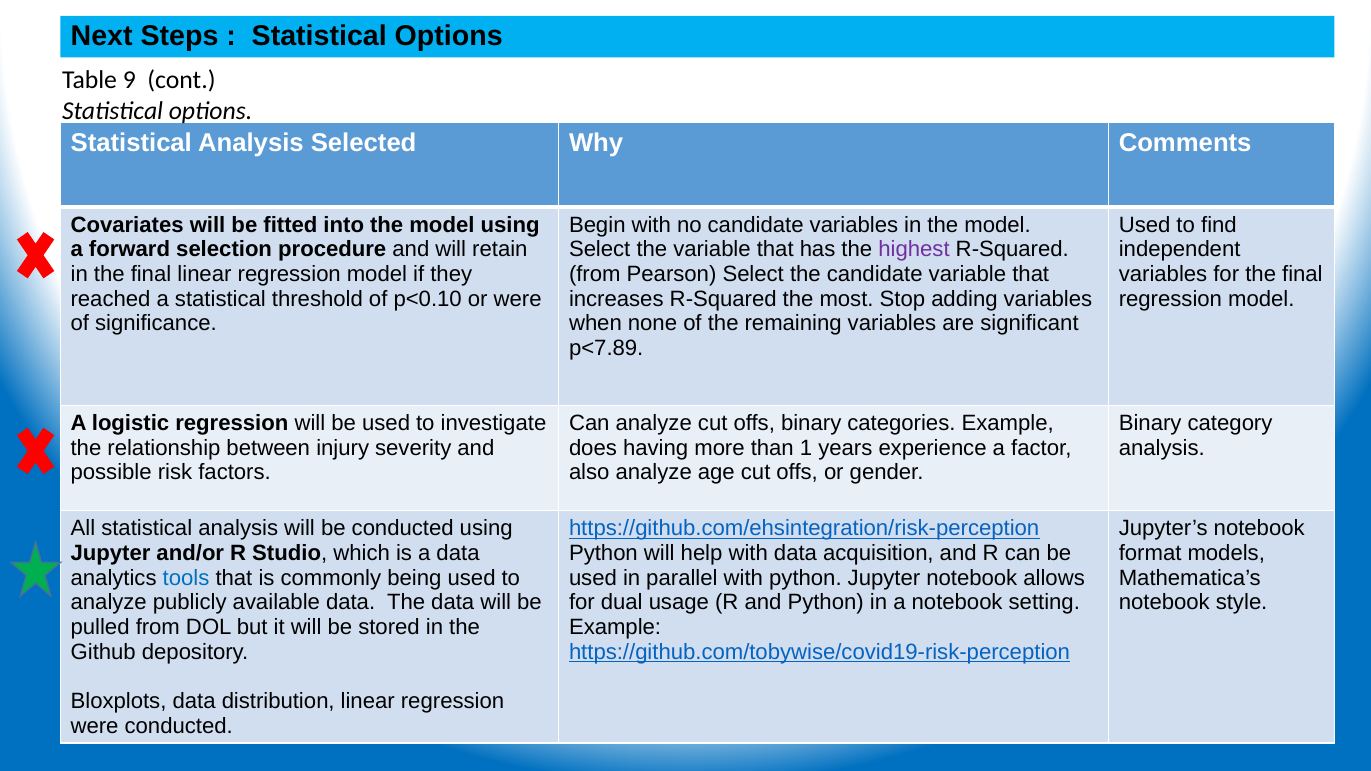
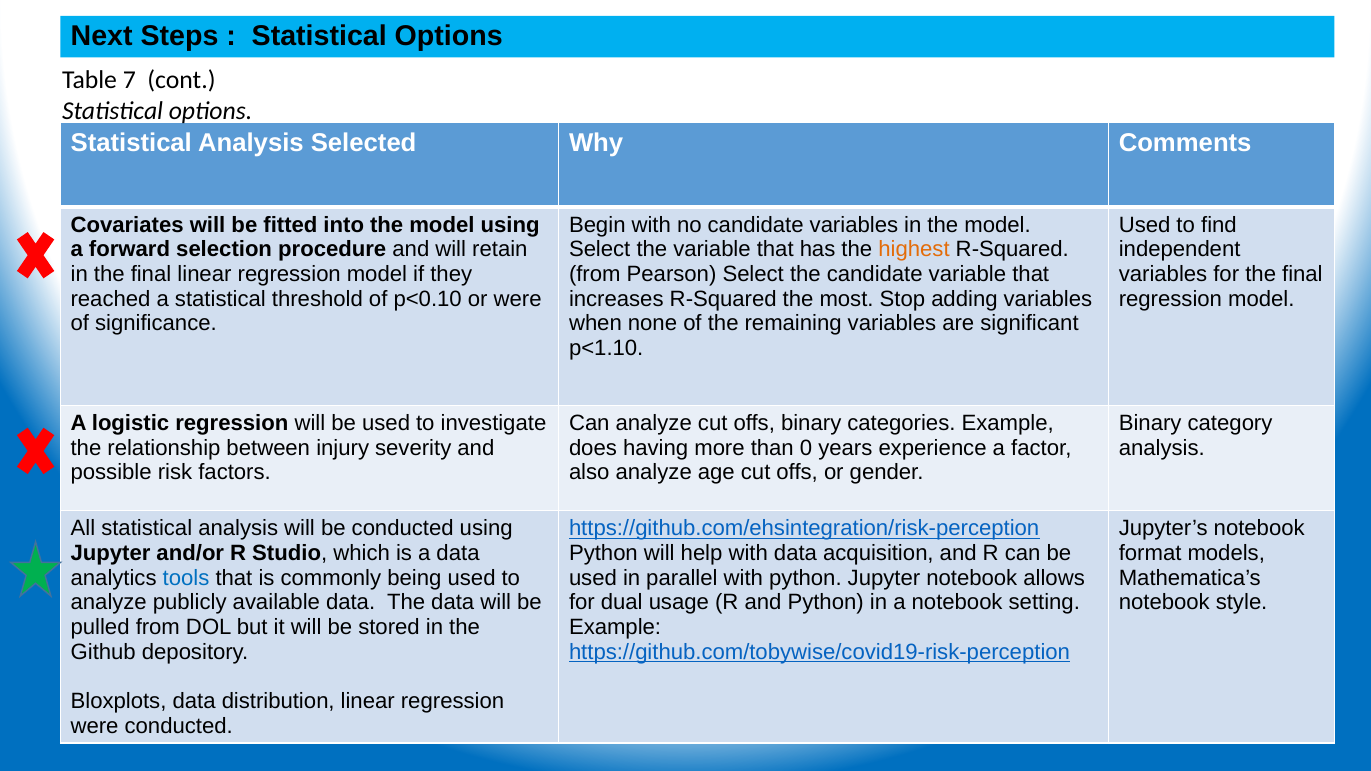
9: 9 -> 7
highest colour: purple -> orange
p<7.89: p<7.89 -> p<1.10
1: 1 -> 0
